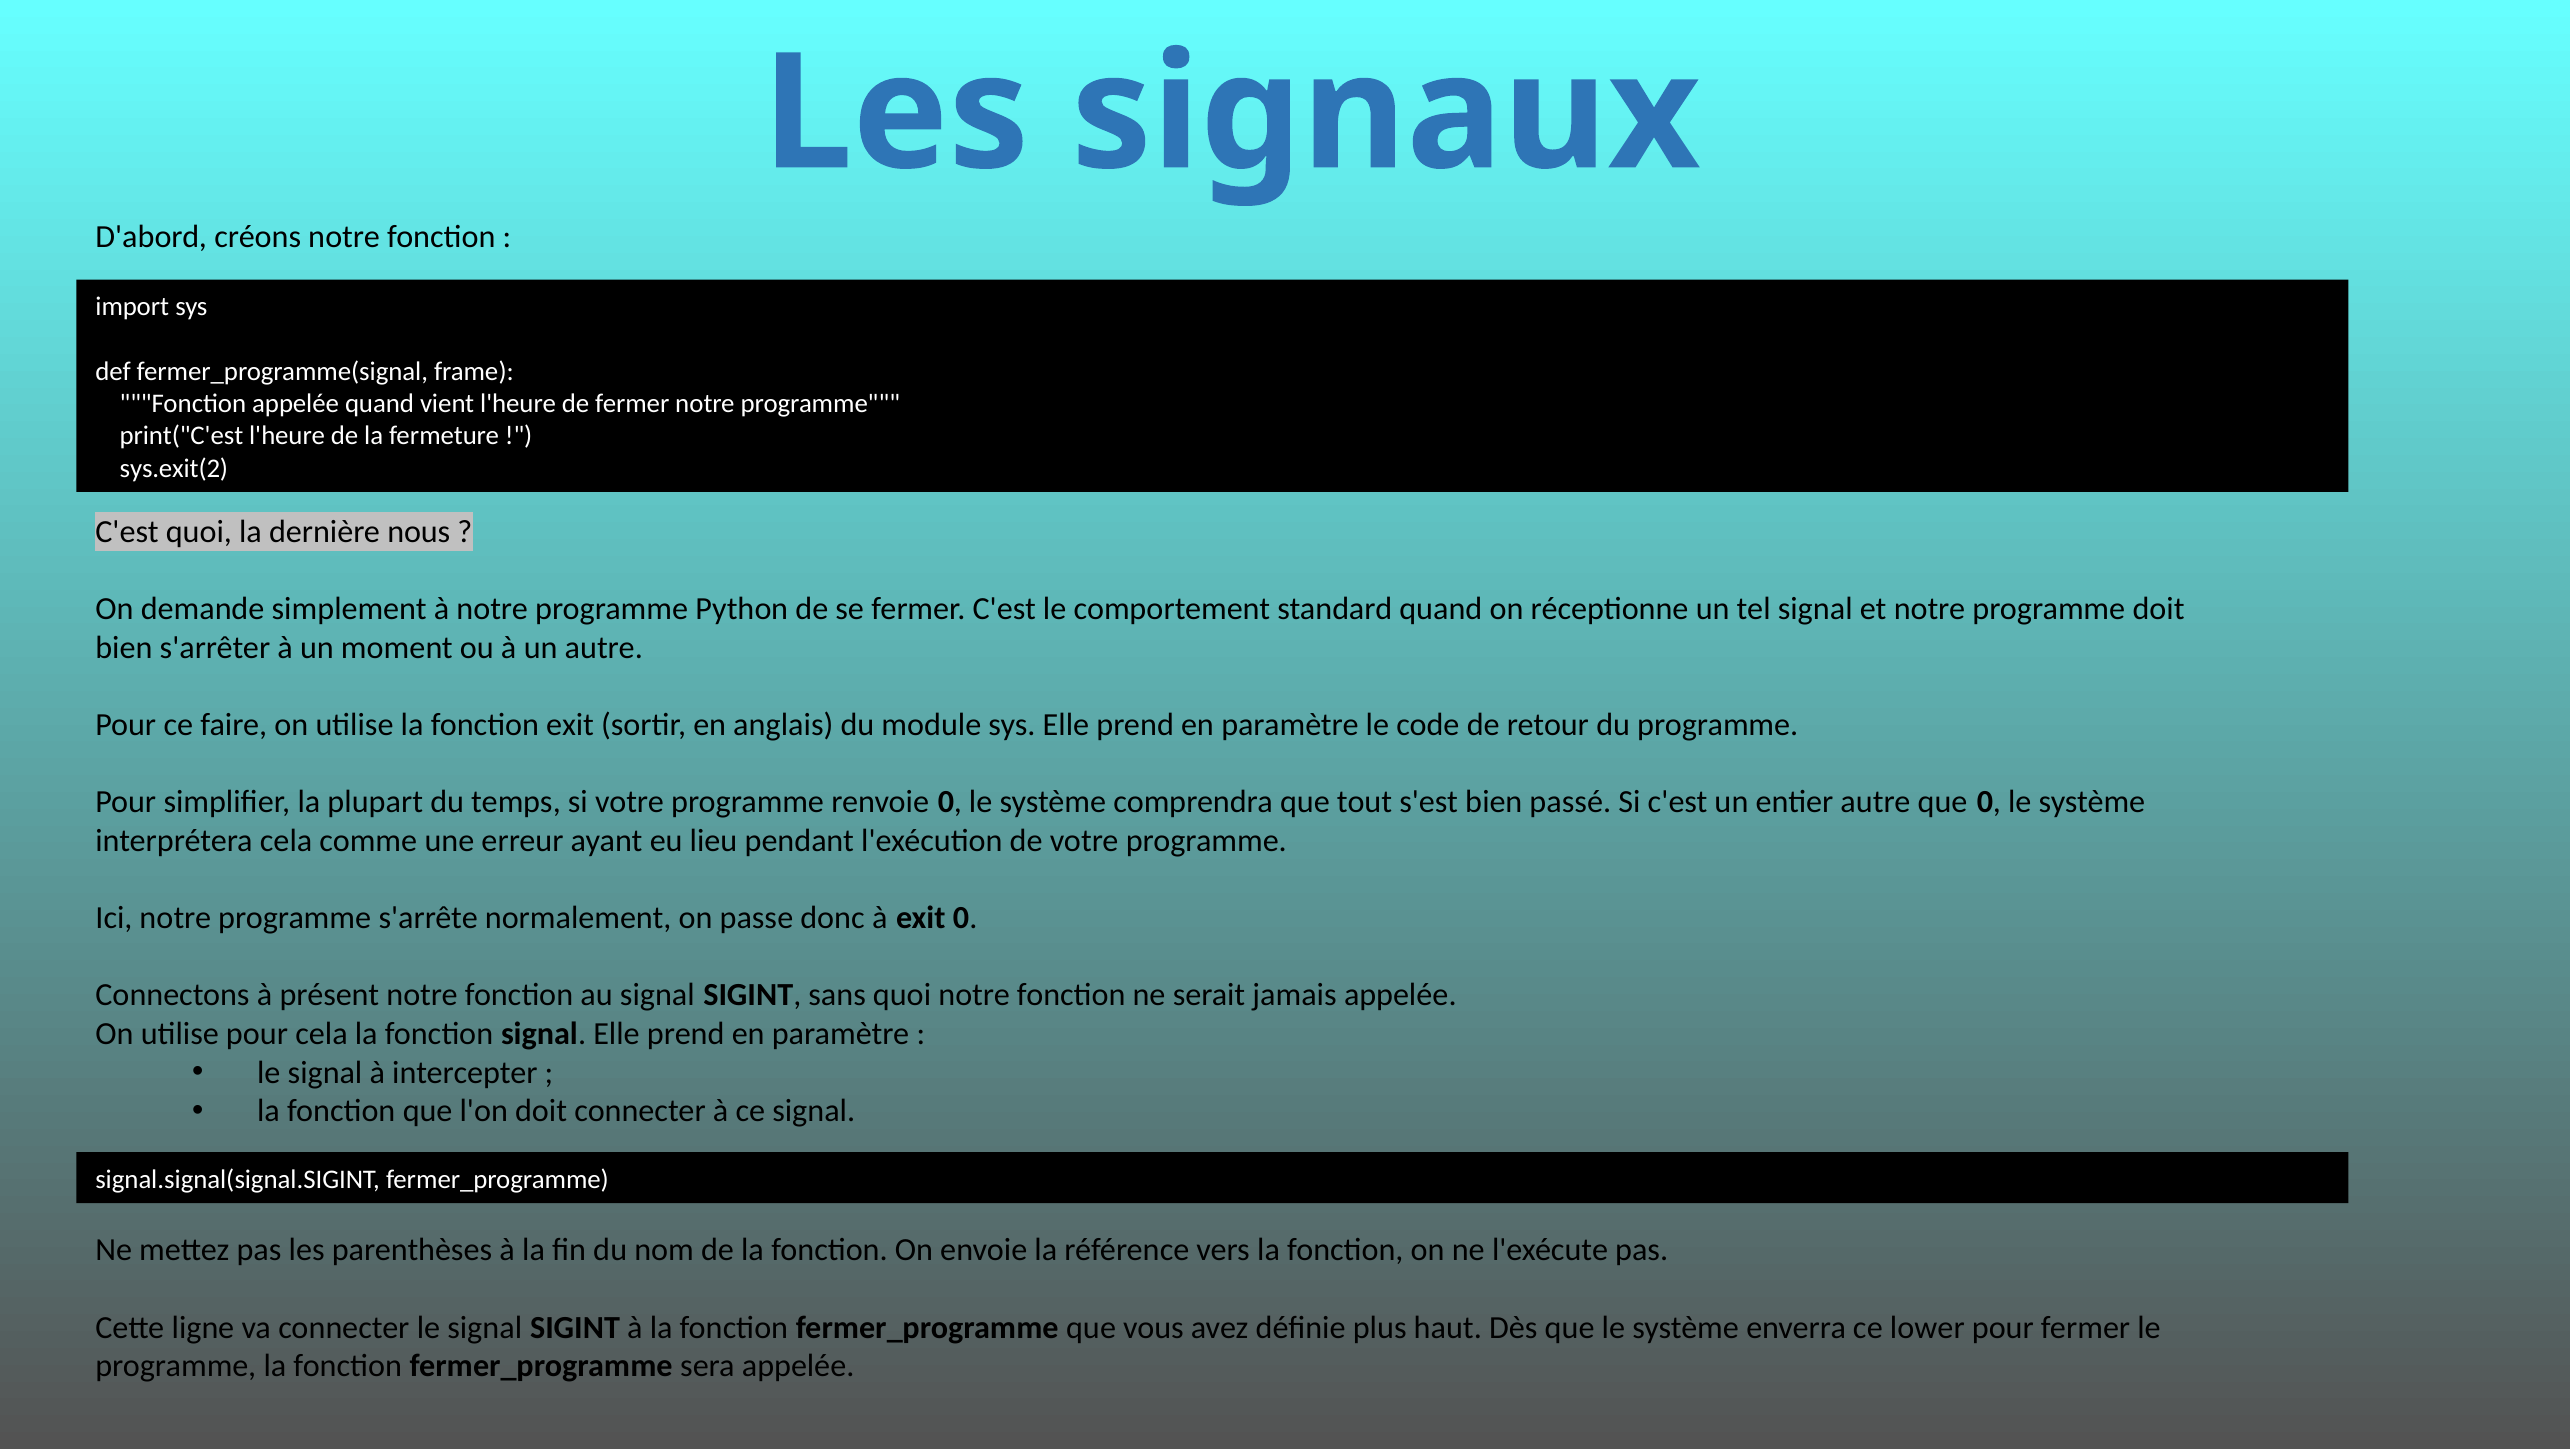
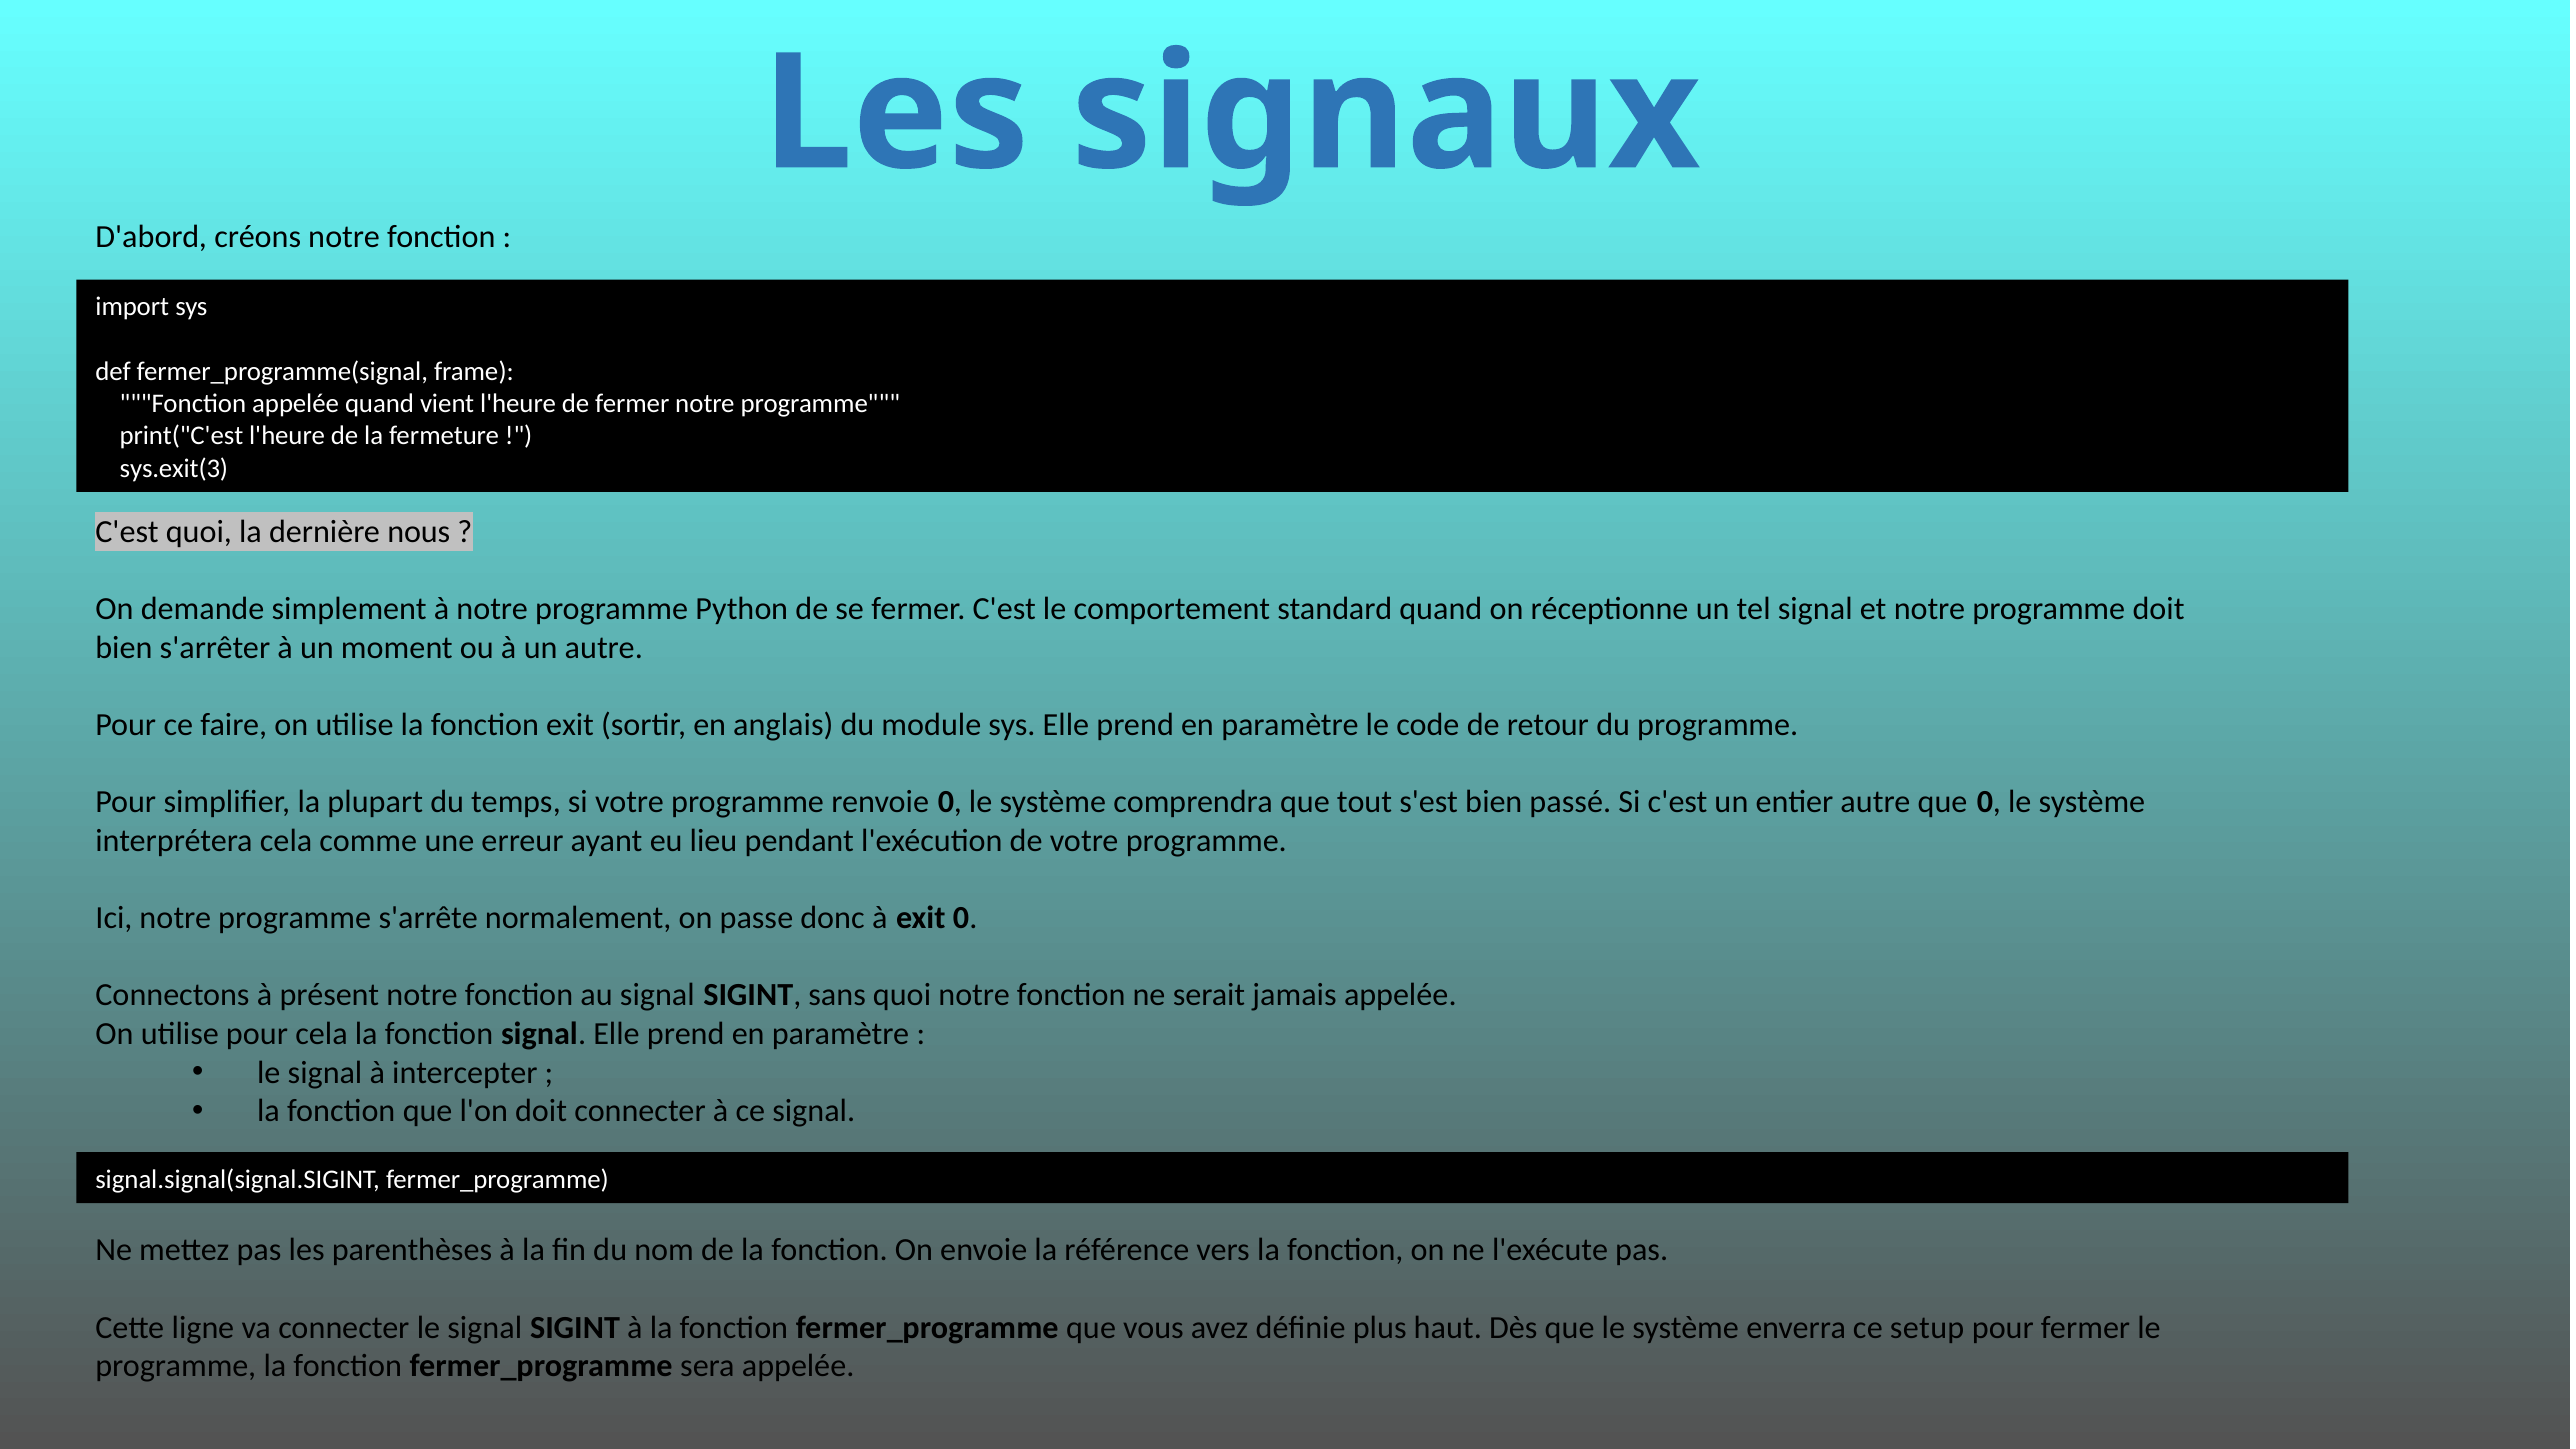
sys.exit(2: sys.exit(2 -> sys.exit(3
lower: lower -> setup
